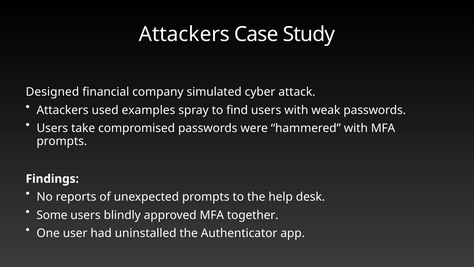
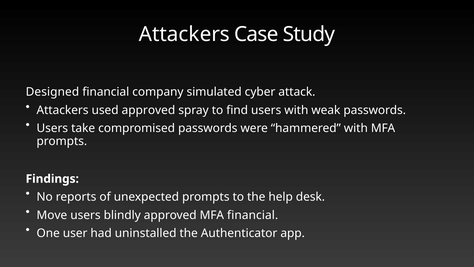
used examples: examples -> approved
Some: Some -> Move
MFA together: together -> financial
